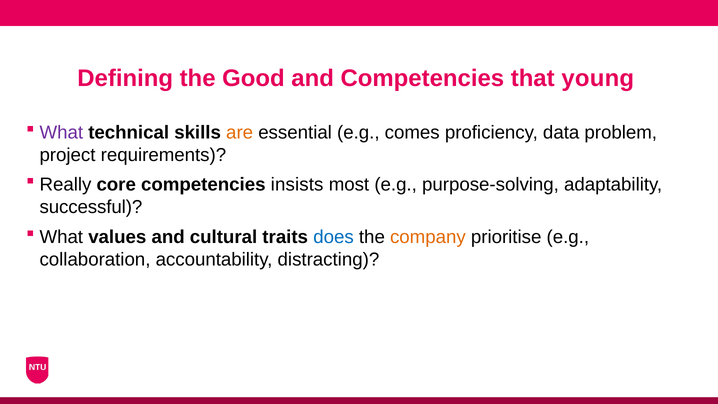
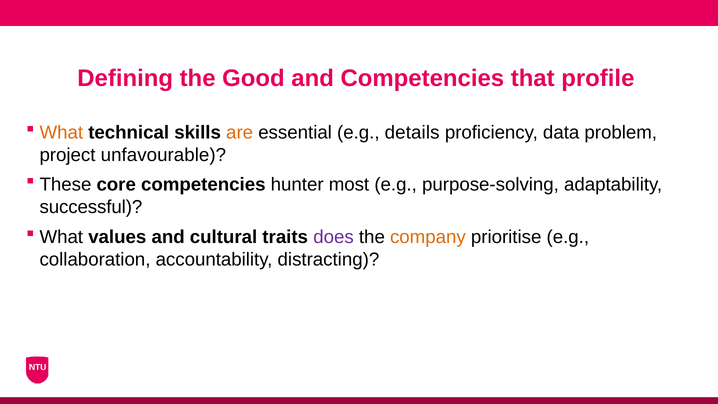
young: young -> profile
What at (61, 132) colour: purple -> orange
comes: comes -> details
requirements: requirements -> unfavourable
Really: Really -> These
insists: insists -> hunter
does colour: blue -> purple
